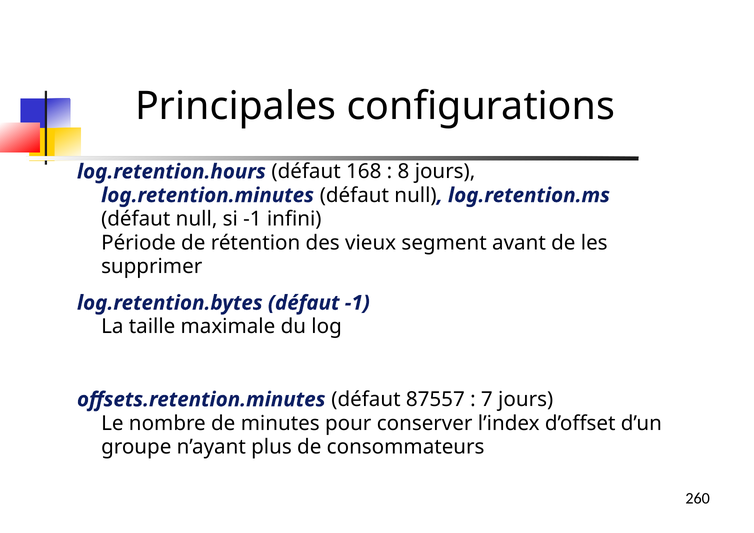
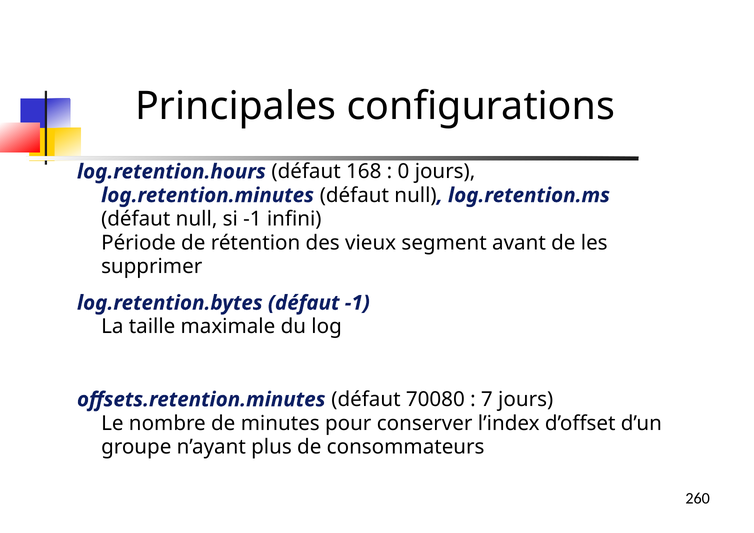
8: 8 -> 0
87557: 87557 -> 70080
